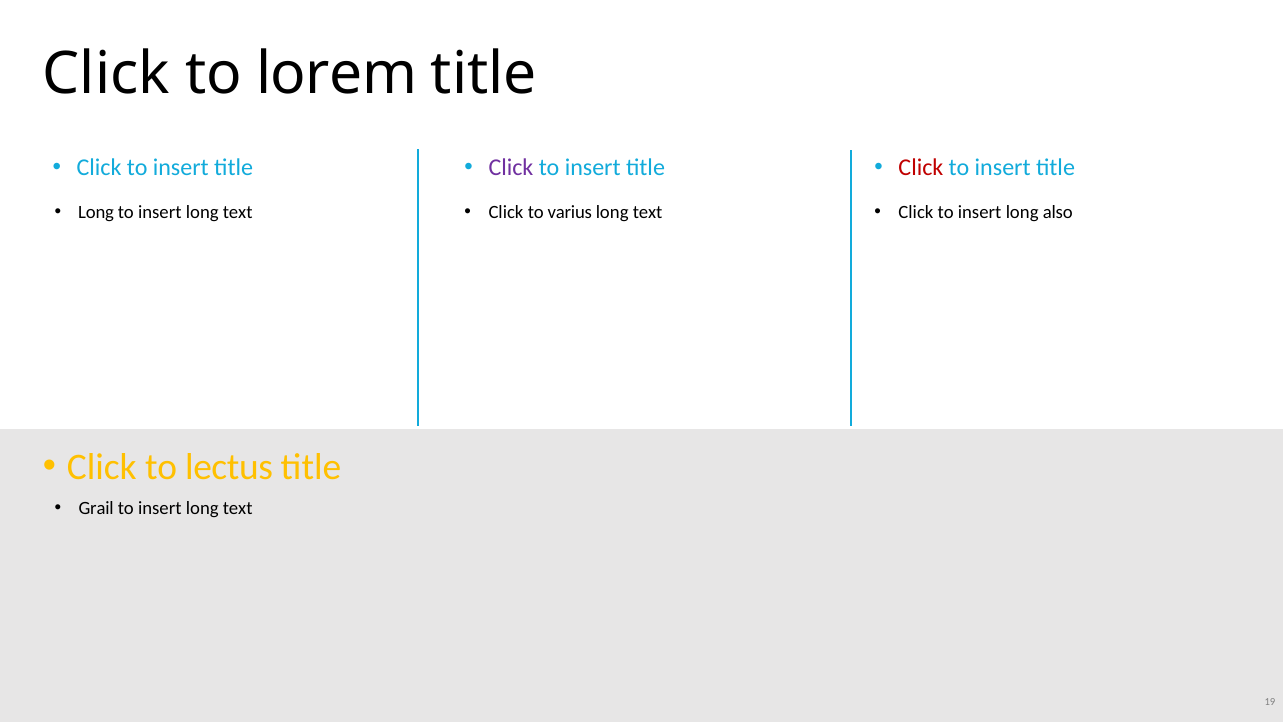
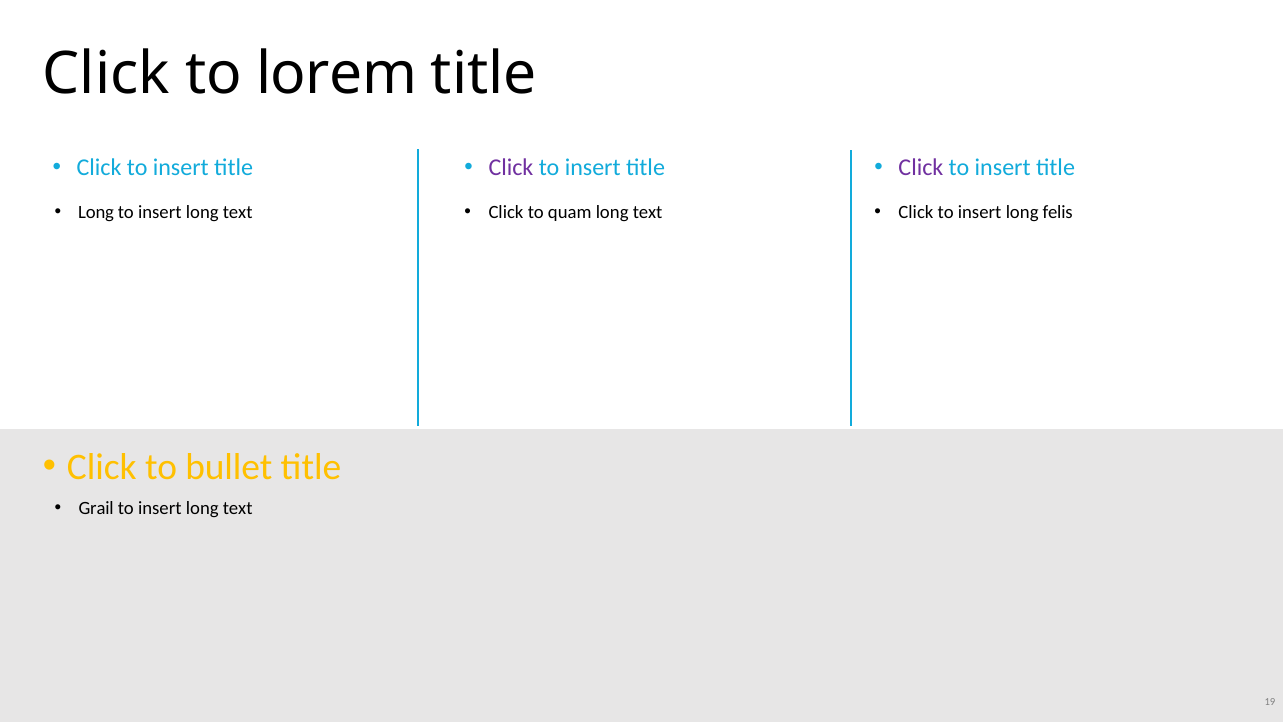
Click at (921, 167) colour: red -> purple
varius: varius -> quam
also: also -> felis
lectus: lectus -> bullet
